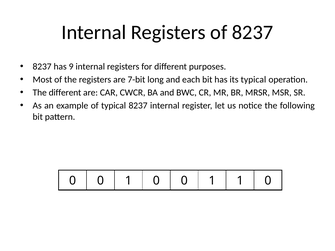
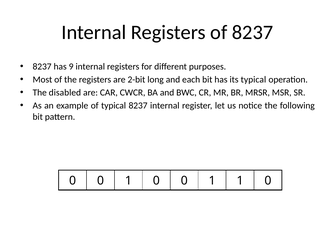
7-bit: 7-bit -> 2-bit
The different: different -> disabled
